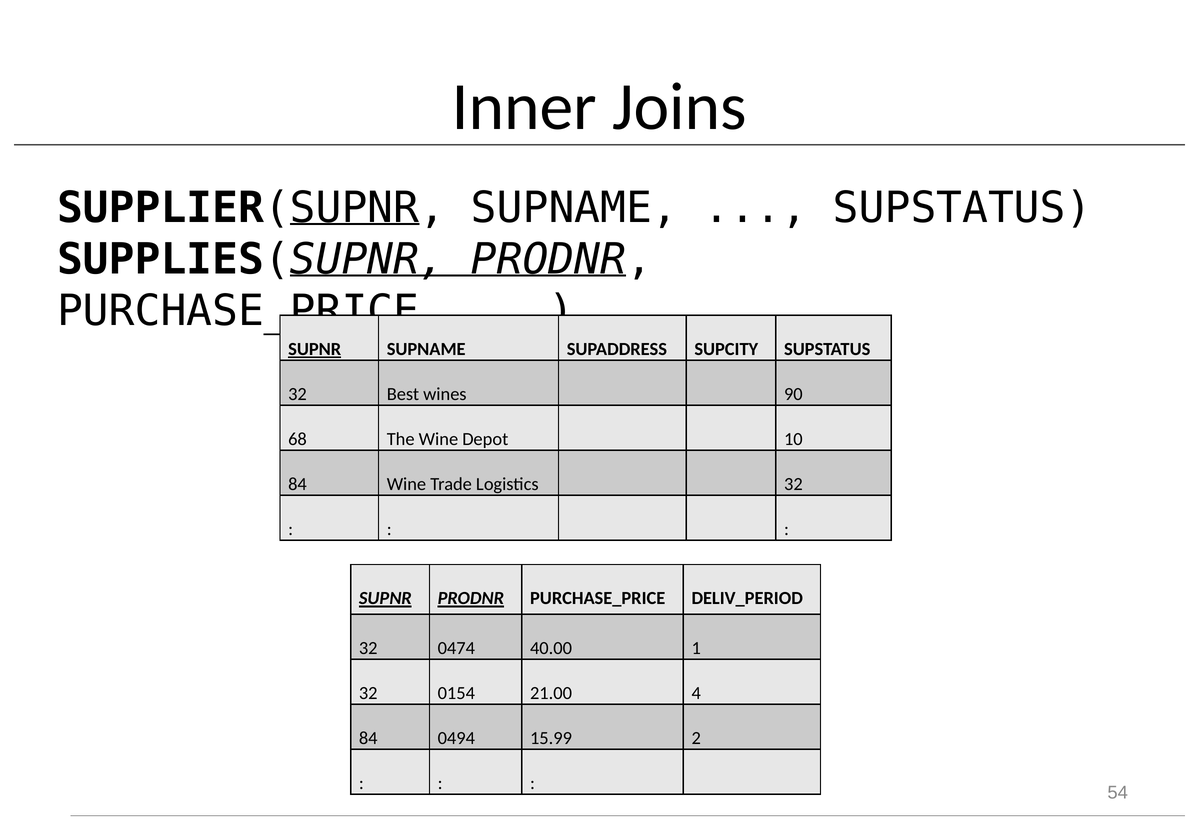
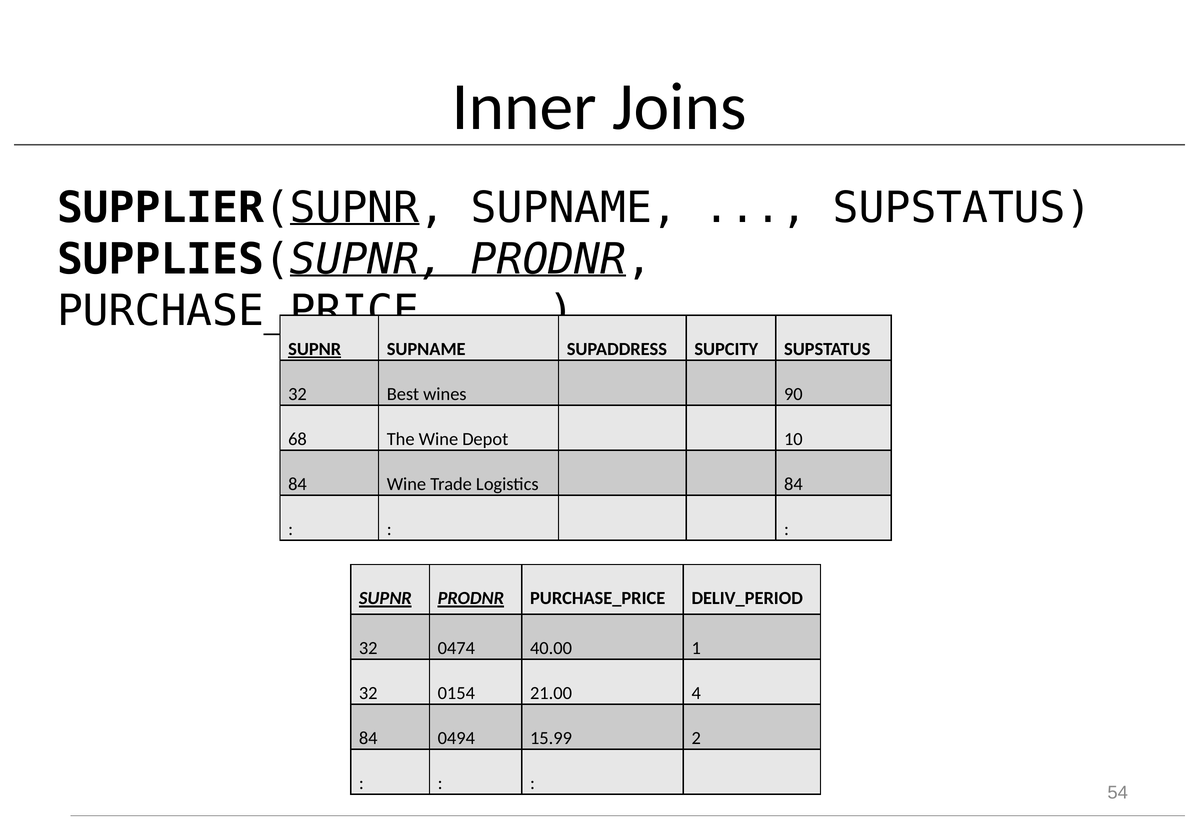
Logistics 32: 32 -> 84
